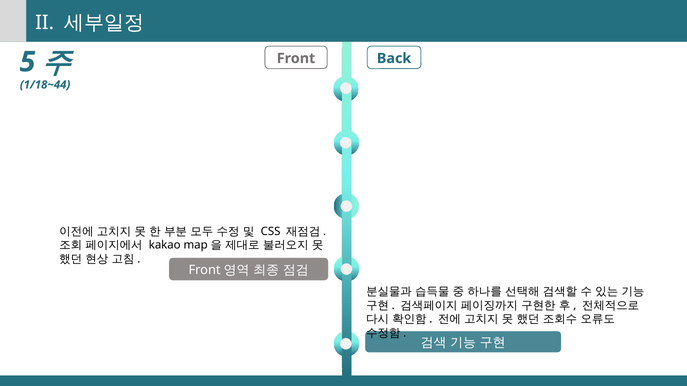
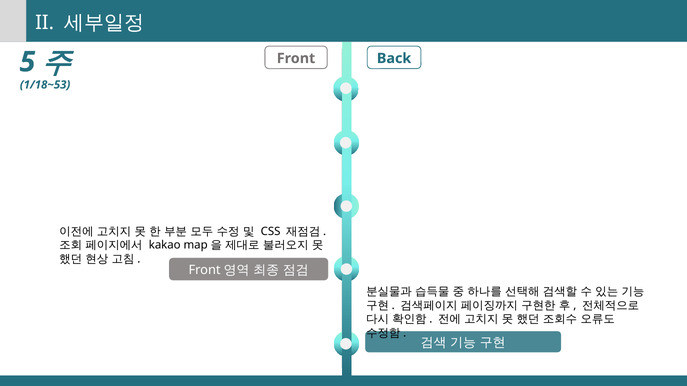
1/18~44: 1/18~44 -> 1/18~53
